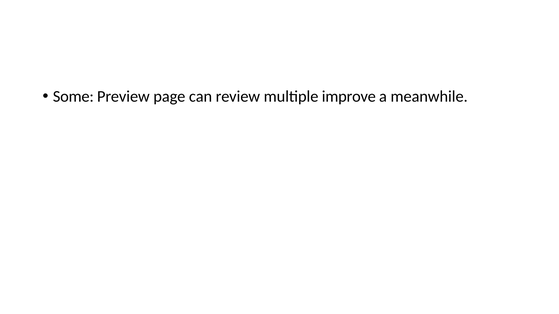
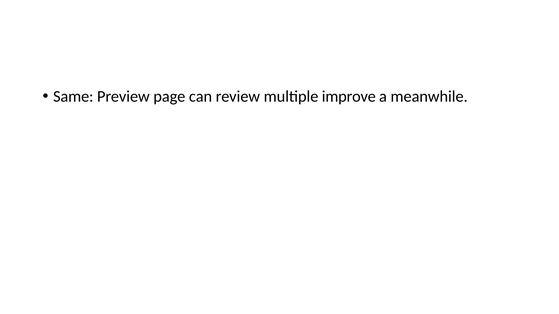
Some: Some -> Same
